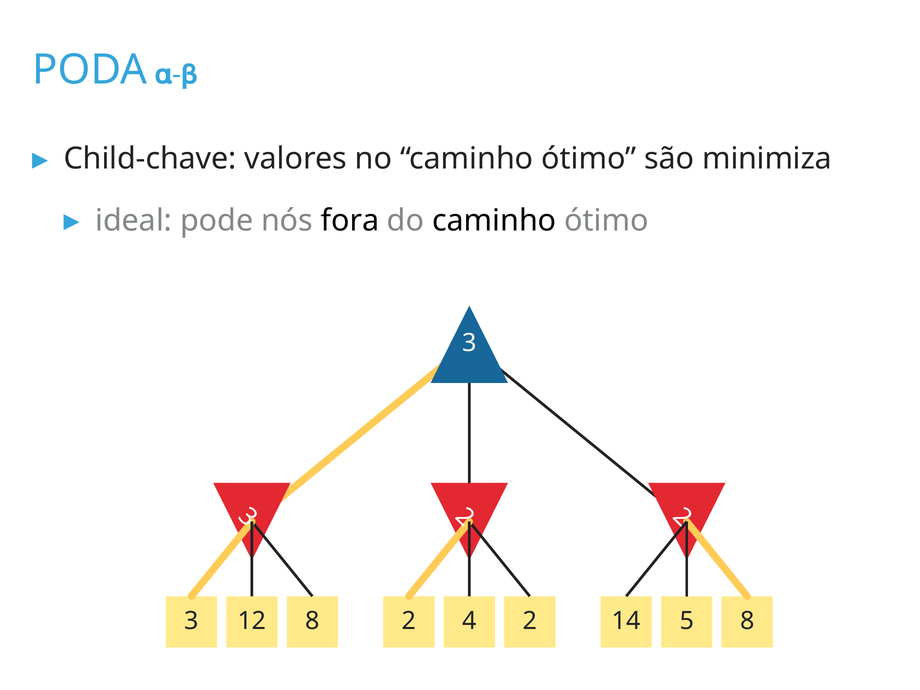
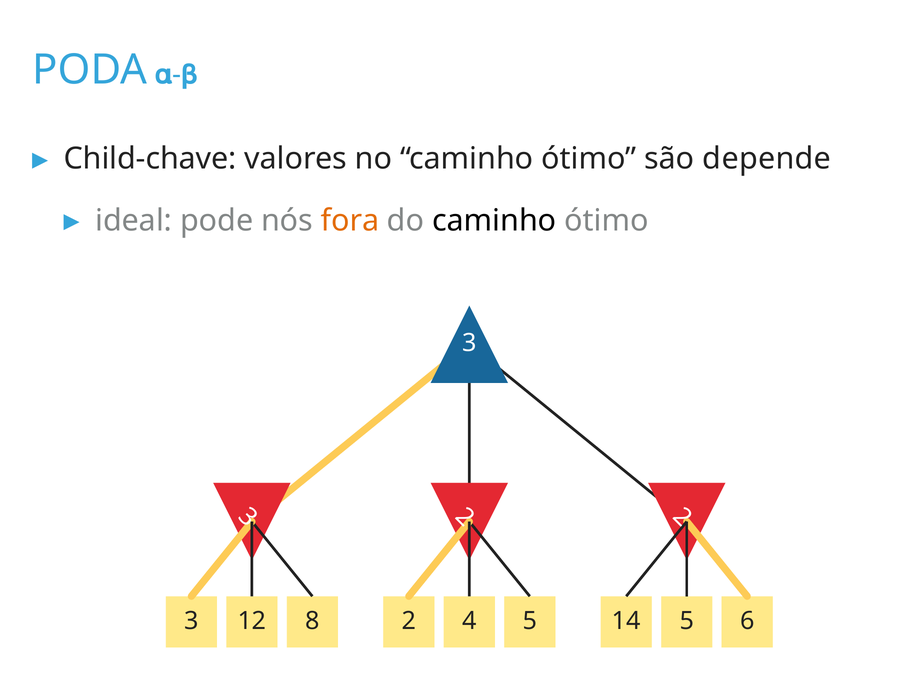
minimiza: minimiza -> depende
fora colour: black -> orange
8 2 2: 2 -> 5
14 8: 8 -> 6
